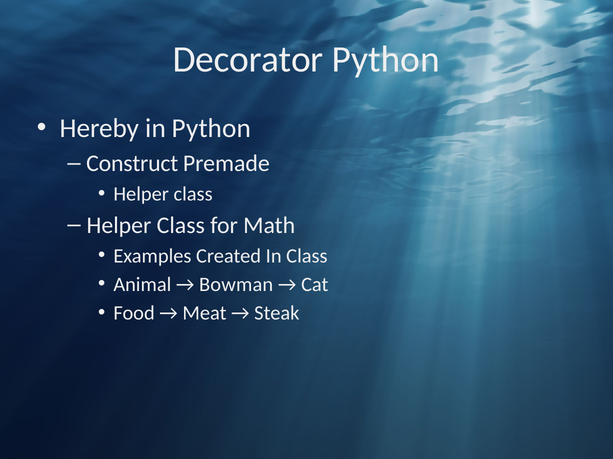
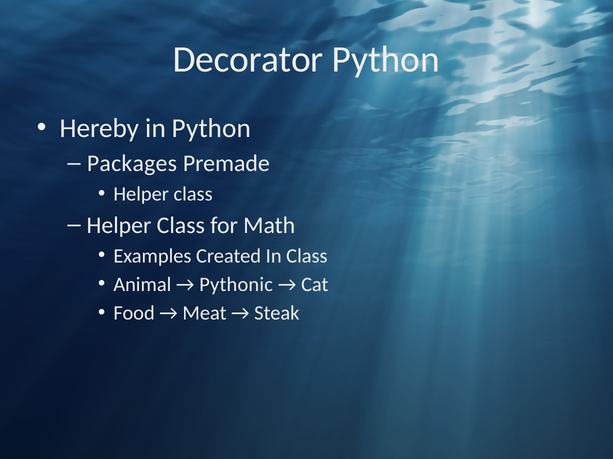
Construct: Construct -> Packages
Bowman: Bowman -> Pythonic
